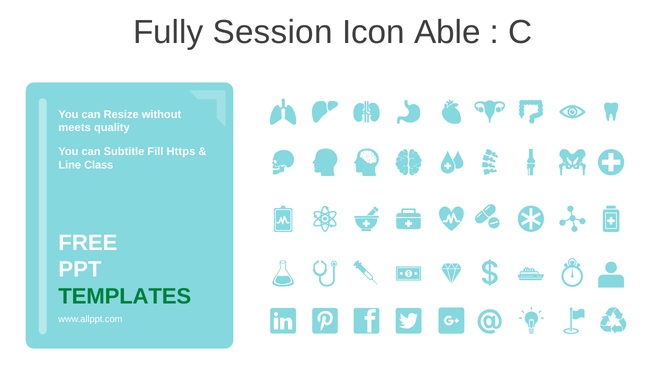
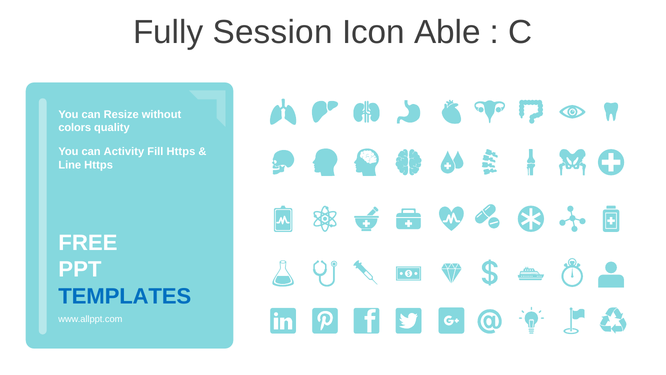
meets: meets -> colors
Subtitle: Subtitle -> Activity
Line Class: Class -> Https
TEMPLATES colour: green -> blue
